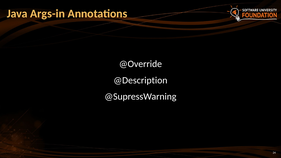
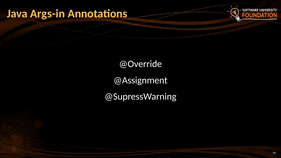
@Description: @Description -> @Assignment
